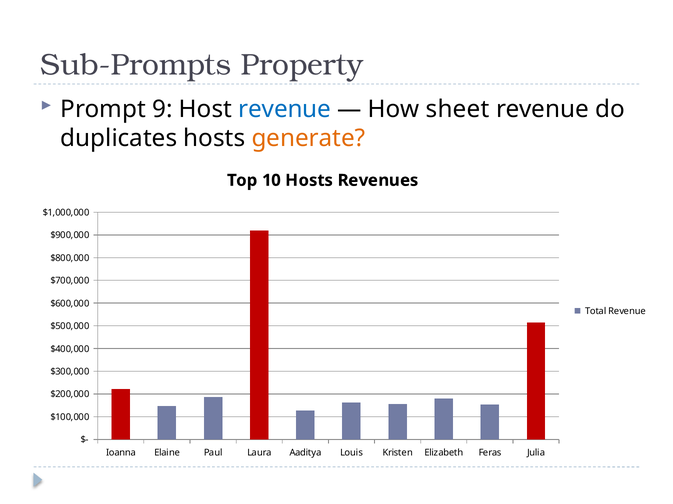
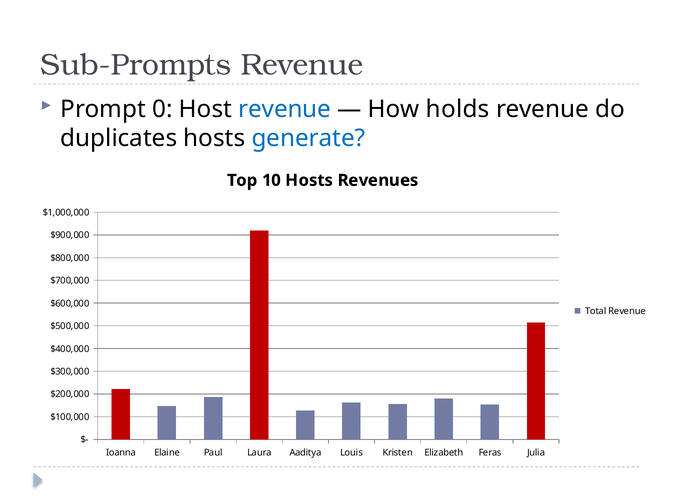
Sub-Prompts Property: Property -> Revenue
9: 9 -> 0
sheet: sheet -> holds
generate colour: orange -> blue
